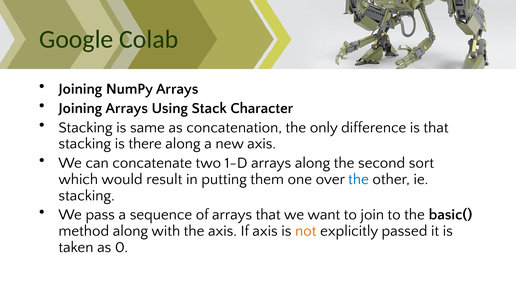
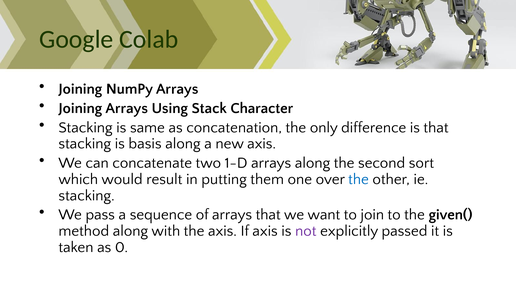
there: there -> basis
basic(: basic( -> given(
not colour: orange -> purple
